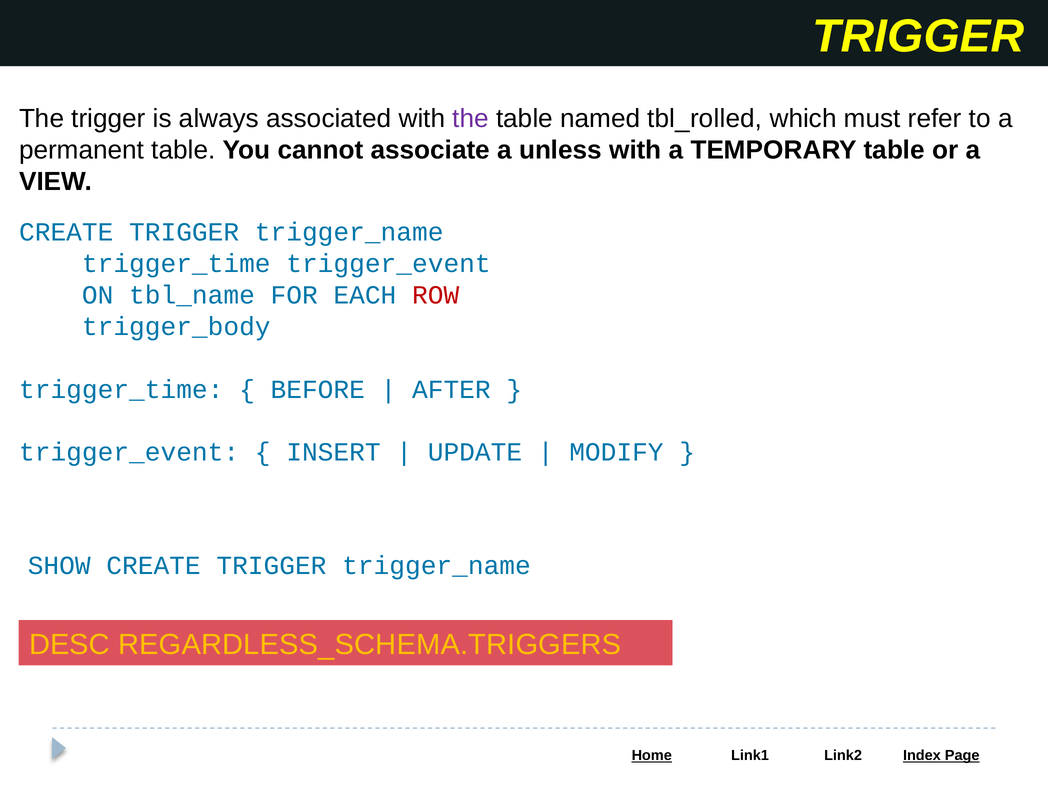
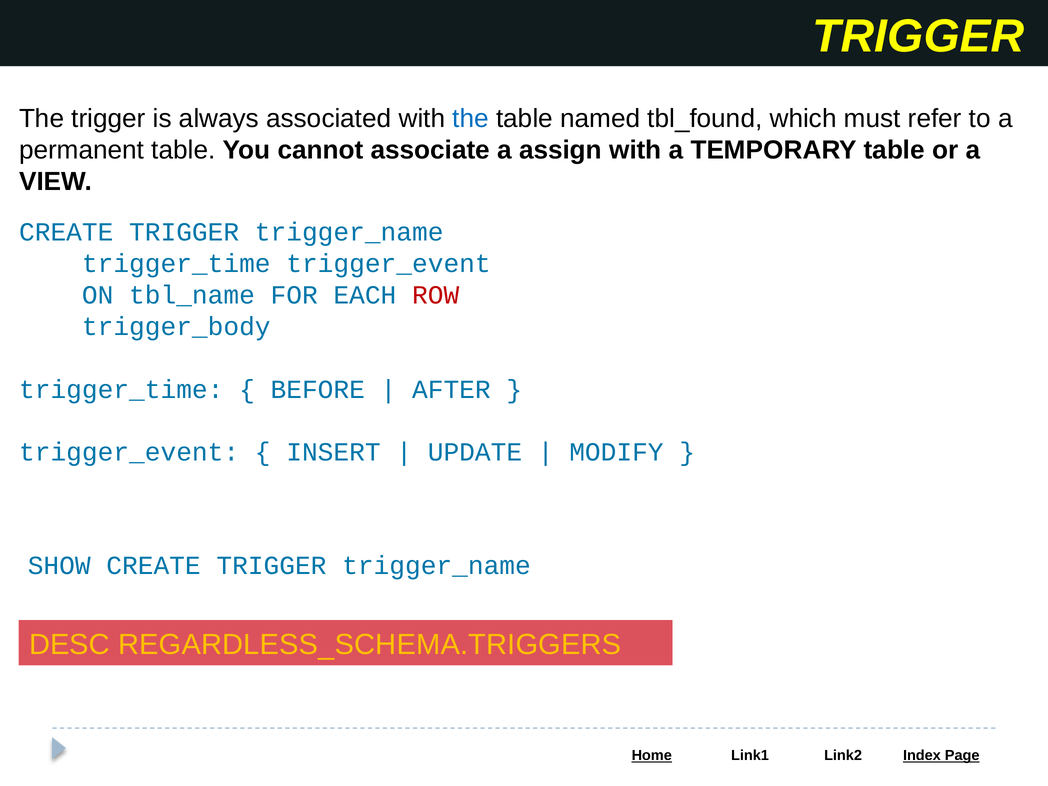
the at (471, 119) colour: purple -> blue
tbl_rolled: tbl_rolled -> tbl_found
unless: unless -> assign
